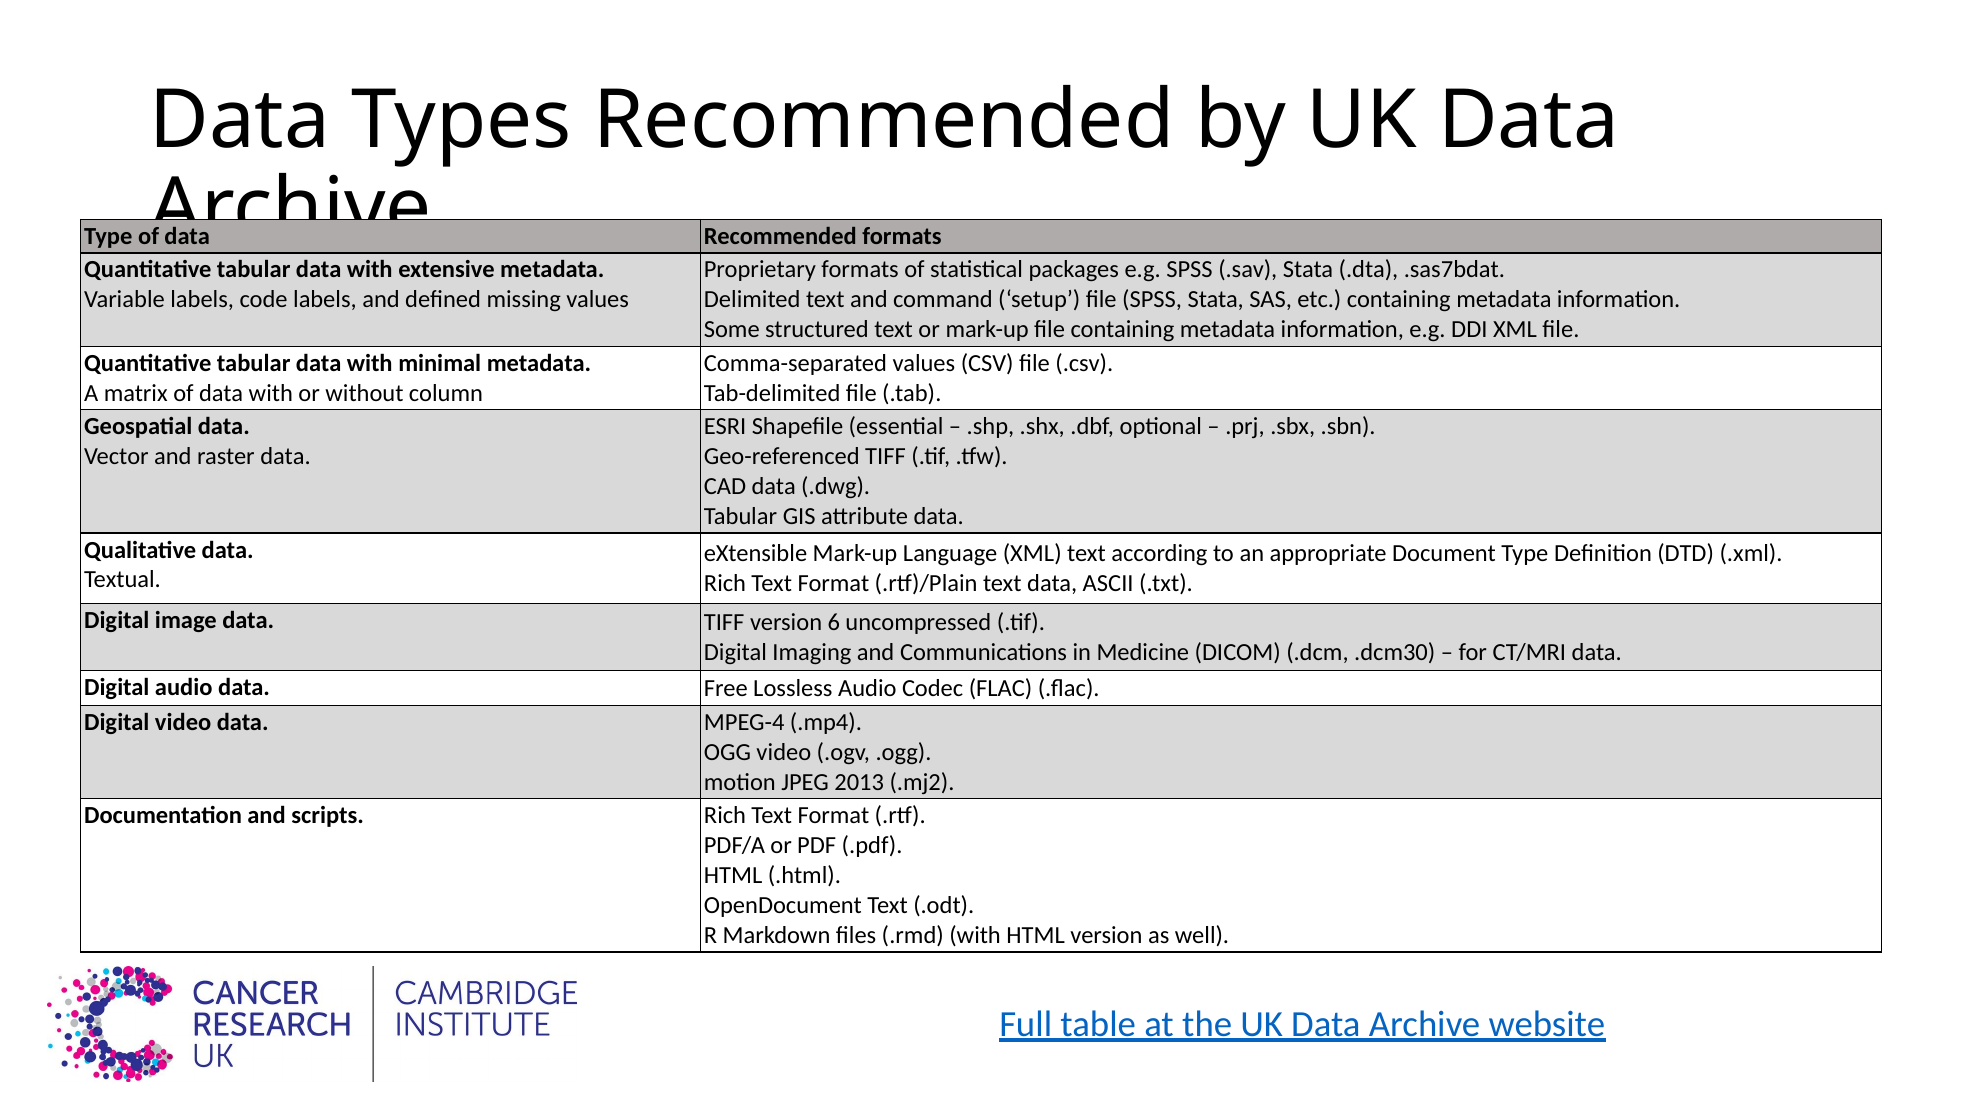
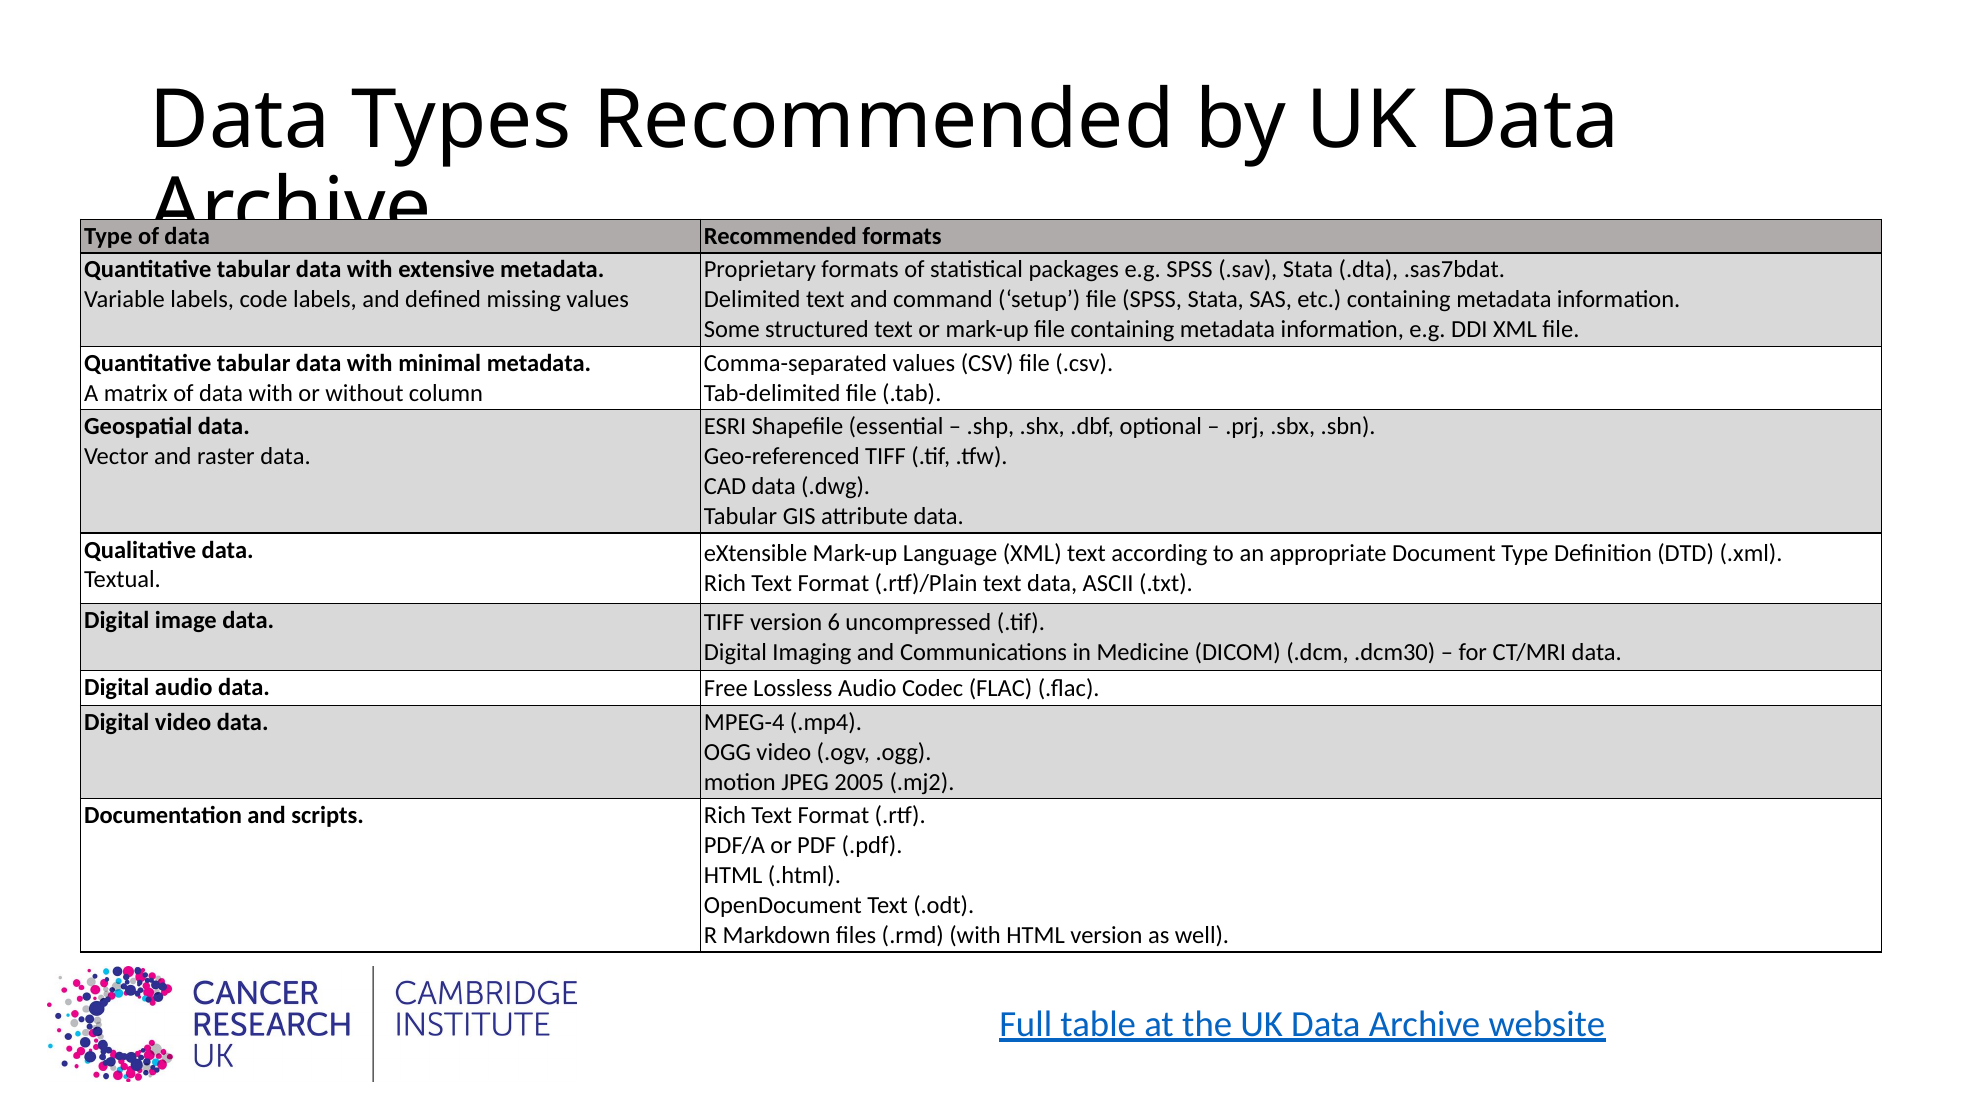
2013: 2013 -> 2005
